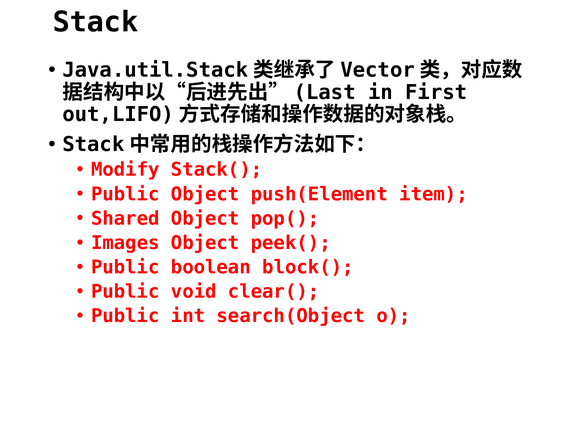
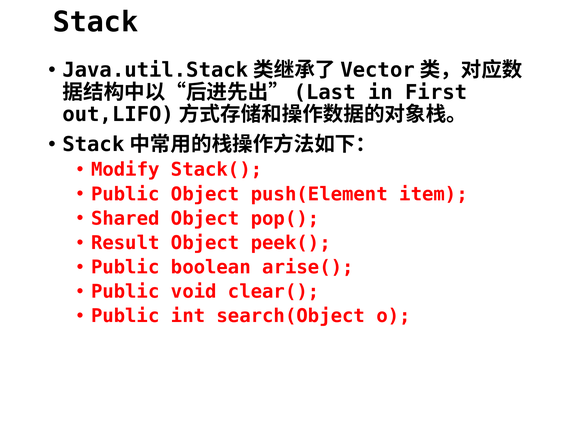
Images: Images -> Result
block(: block( -> arise(
